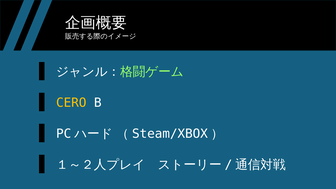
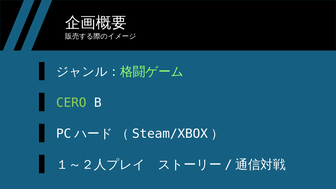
CERO colour: yellow -> light green
